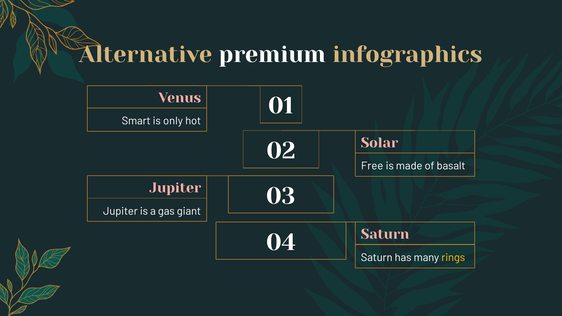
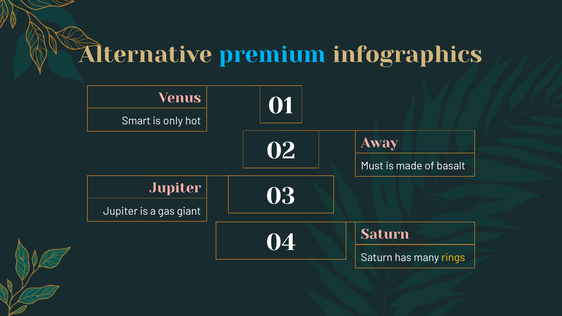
premium colour: white -> light blue
Solar: Solar -> Away
Free: Free -> Must
